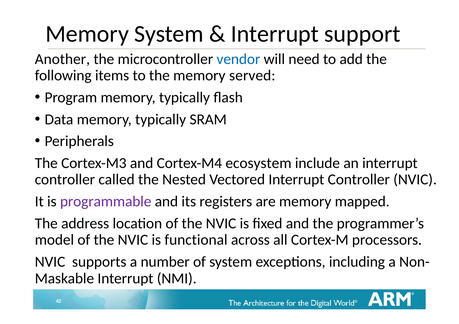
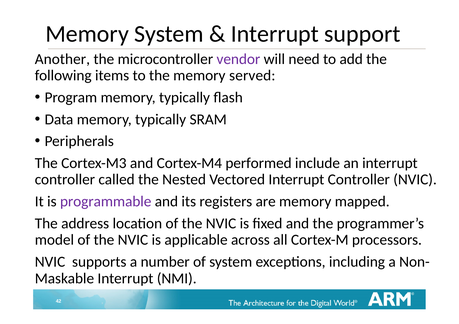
vendor colour: blue -> purple
ecosystem: ecosystem -> performed
functional: functional -> applicable
